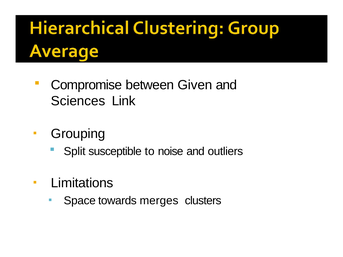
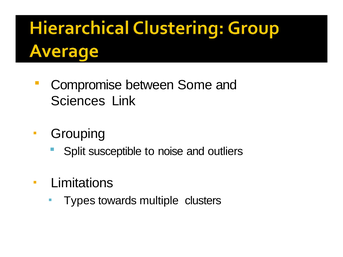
Given: Given -> Some
Space: Space -> Types
merges: merges -> multiple
